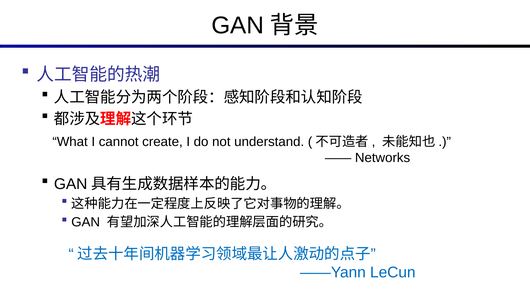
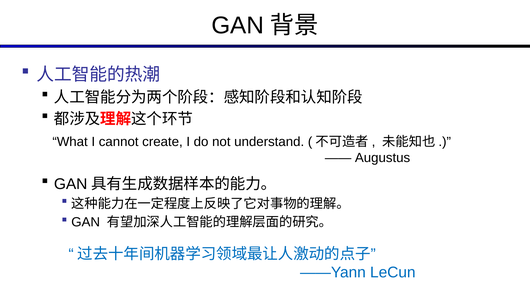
Networks: Networks -> Augustus
